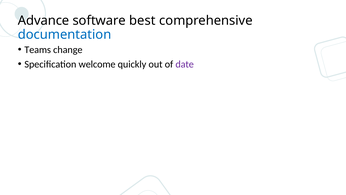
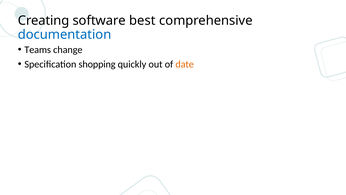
Advance: Advance -> Creating
welcome: welcome -> shopping
date colour: purple -> orange
